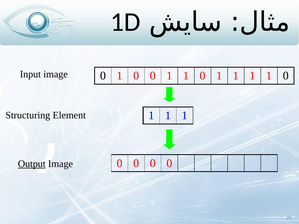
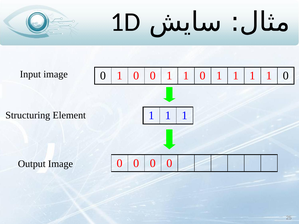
Output underline: present -> none
